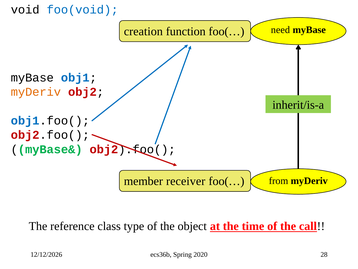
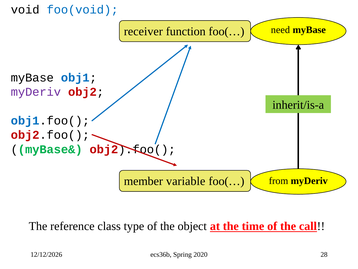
creation: creation -> receiver
myDeriv at (36, 92) colour: orange -> purple
receiver: receiver -> variable
